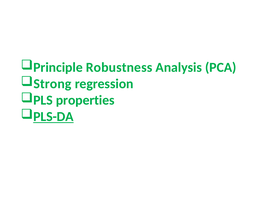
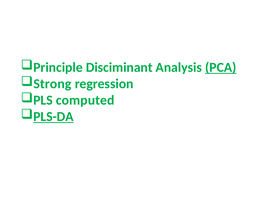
Robustness: Robustness -> Disciminant
PCA underline: none -> present
properties: properties -> computed
